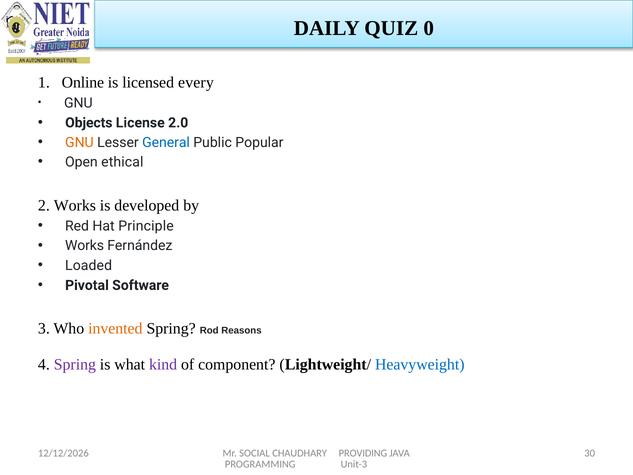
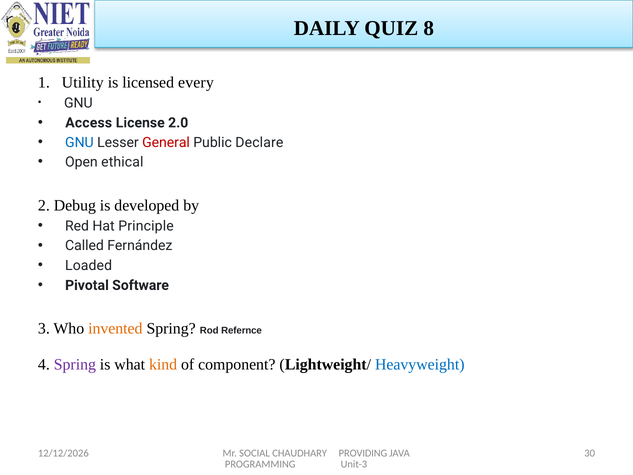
0: 0 -> 8
Online: Online -> Utility
Objects: Objects -> Access
GNU at (79, 142) colour: orange -> blue
General colour: blue -> red
Popular: Popular -> Declare
2 Works: Works -> Debug
Works at (85, 246): Works -> Called
Reasons: Reasons -> Refernce
kind colour: purple -> orange
